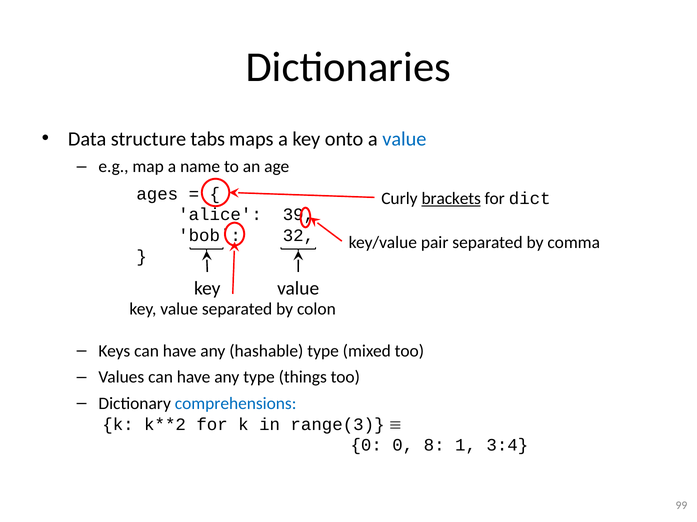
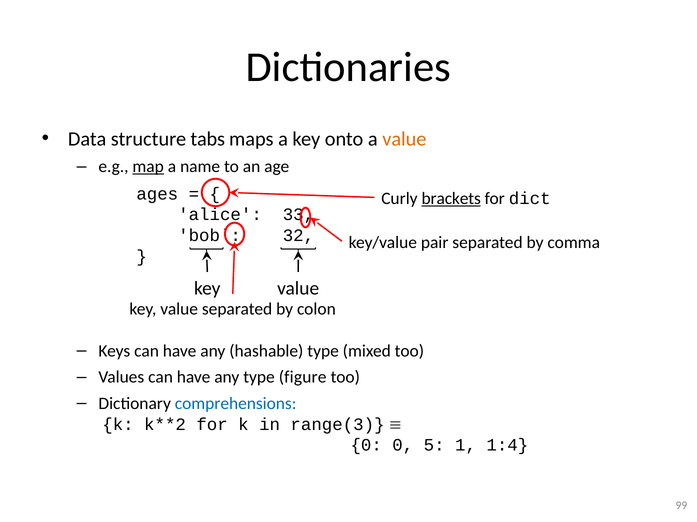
value at (404, 139) colour: blue -> orange
map underline: none -> present
39: 39 -> 33
things: things -> figure
8: 8 -> 5
3:4: 3:4 -> 1:4
